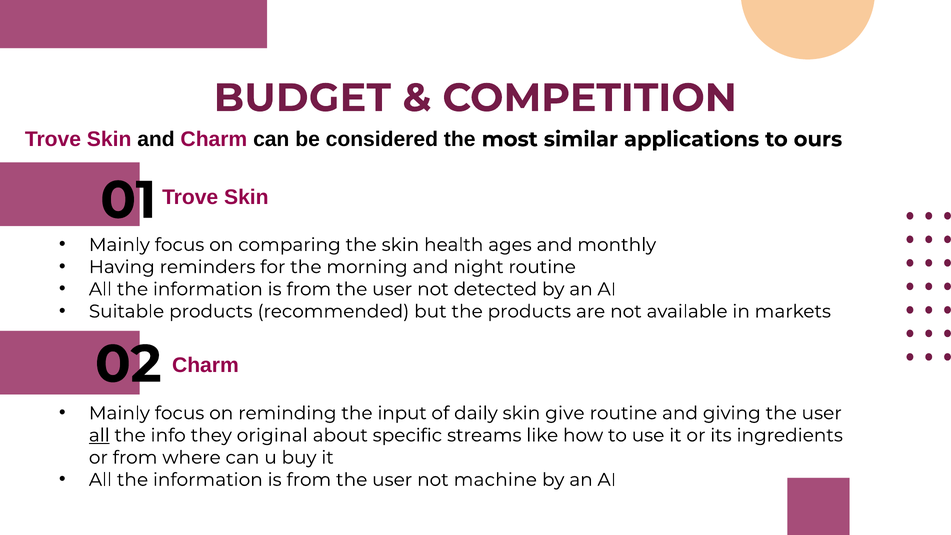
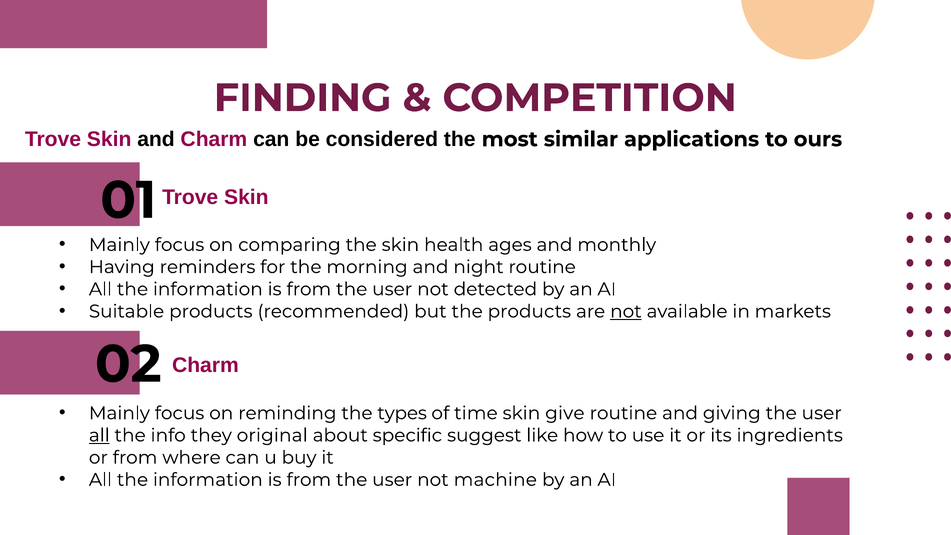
BUDGET: BUDGET -> FINDING
not at (626, 311) underline: none -> present
input: input -> types
daily: daily -> time
streams: streams -> suggest
